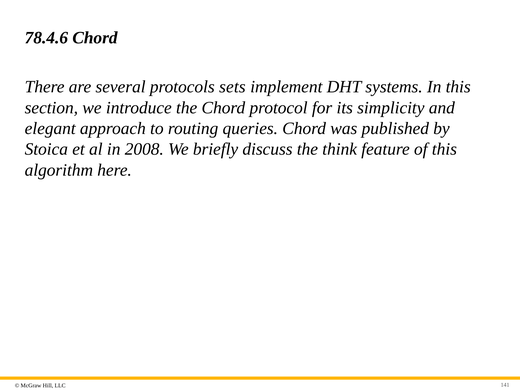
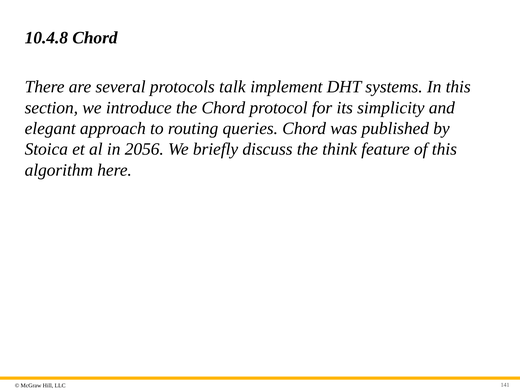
78.4.6: 78.4.6 -> 10.4.8
sets: sets -> talk
2008: 2008 -> 2056
